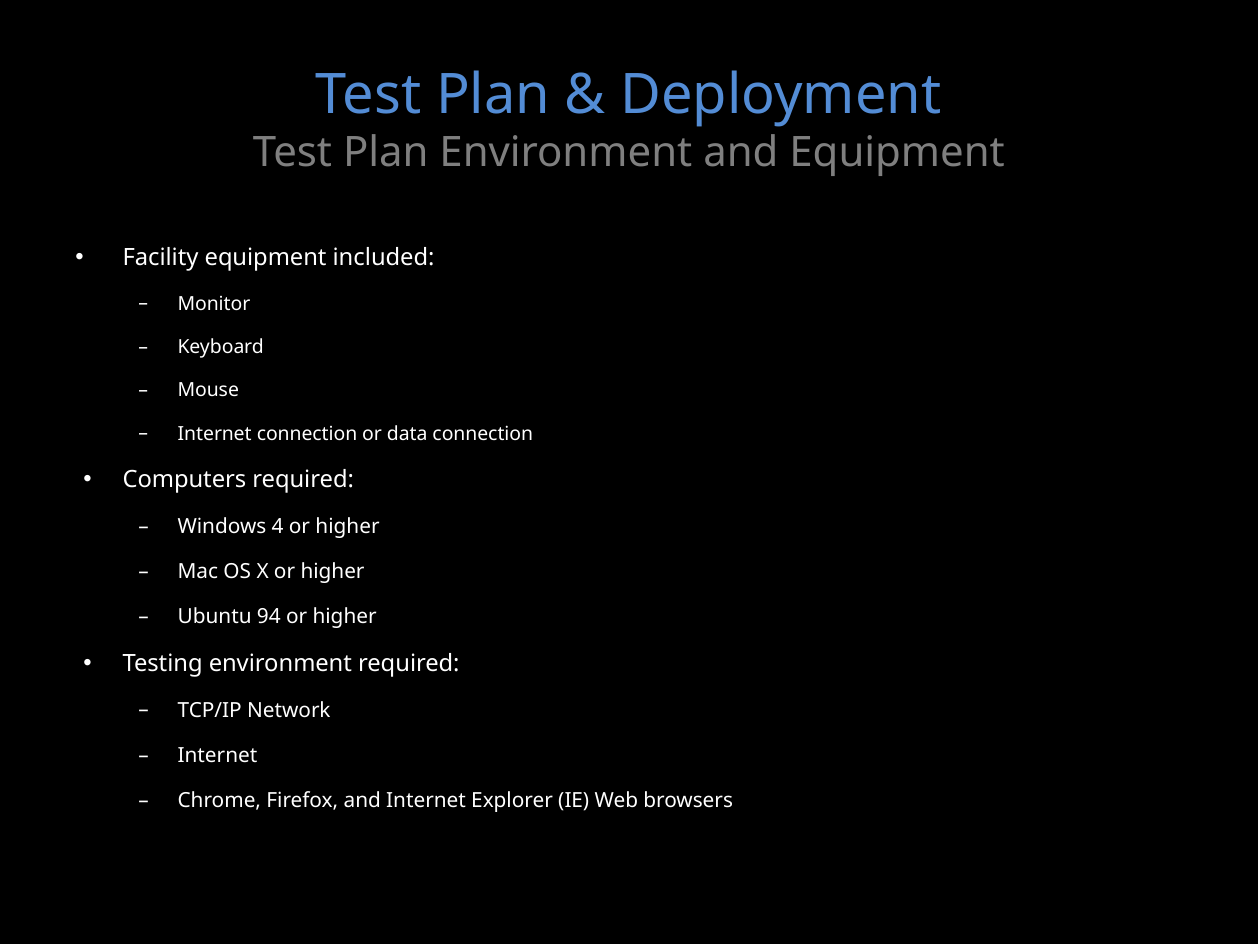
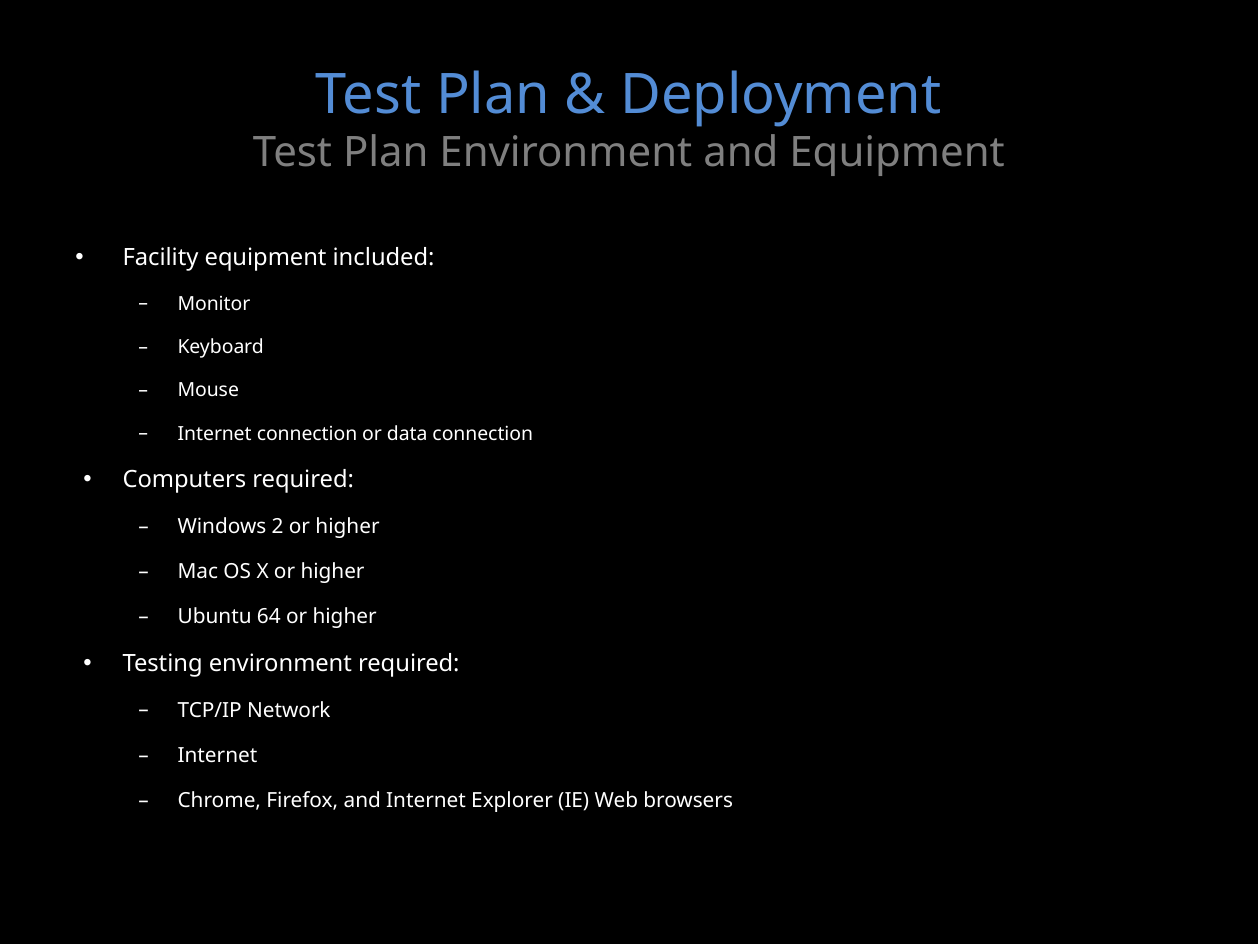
4: 4 -> 2
94: 94 -> 64
